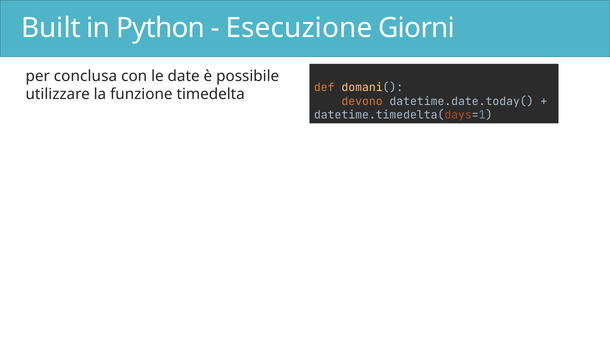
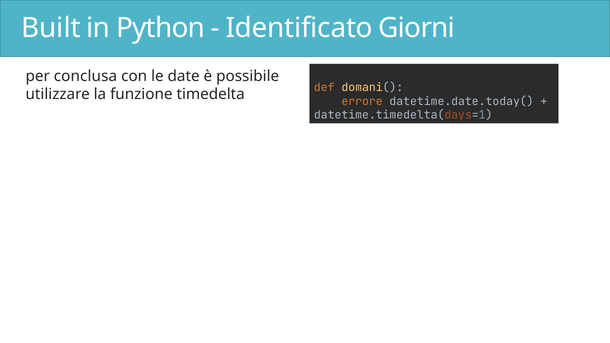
Esecuzione: Esecuzione -> Identificato
devono: devono -> errore
